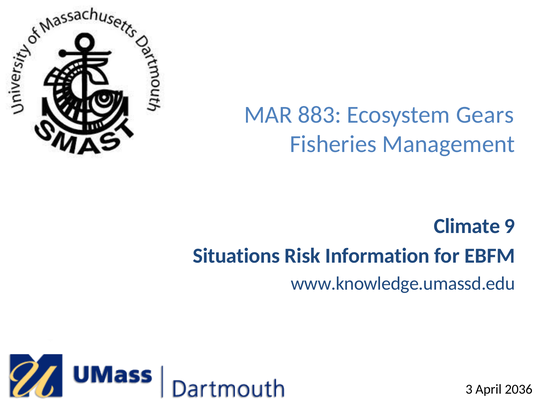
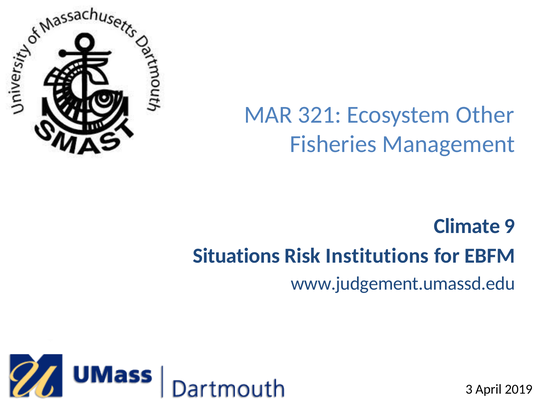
883: 883 -> 321
Gears: Gears -> Other
Information: Information -> Institutions
www.knowledge.umassd.edu: www.knowledge.umassd.edu -> www.judgement.umassd.edu
2036: 2036 -> 2019
